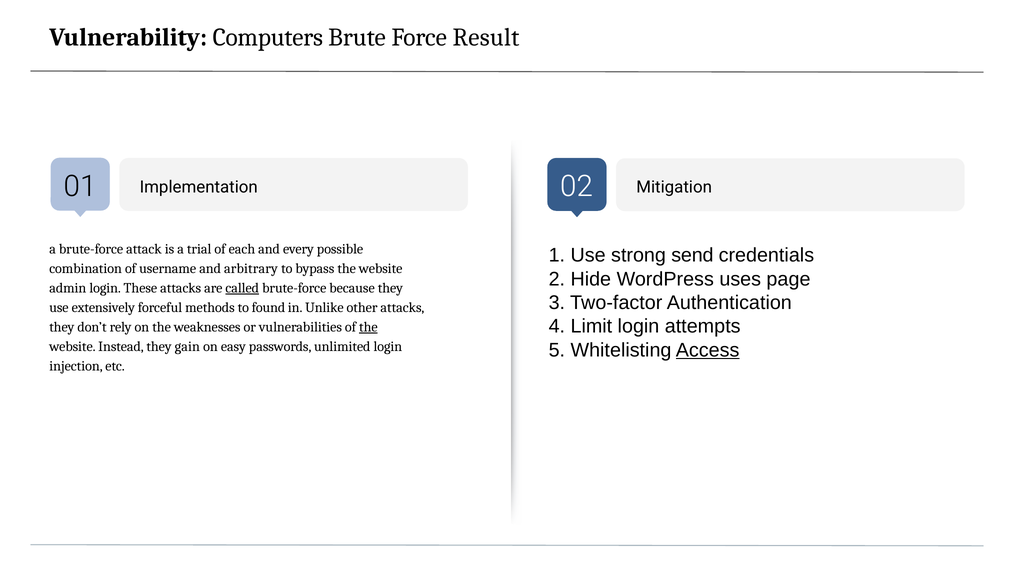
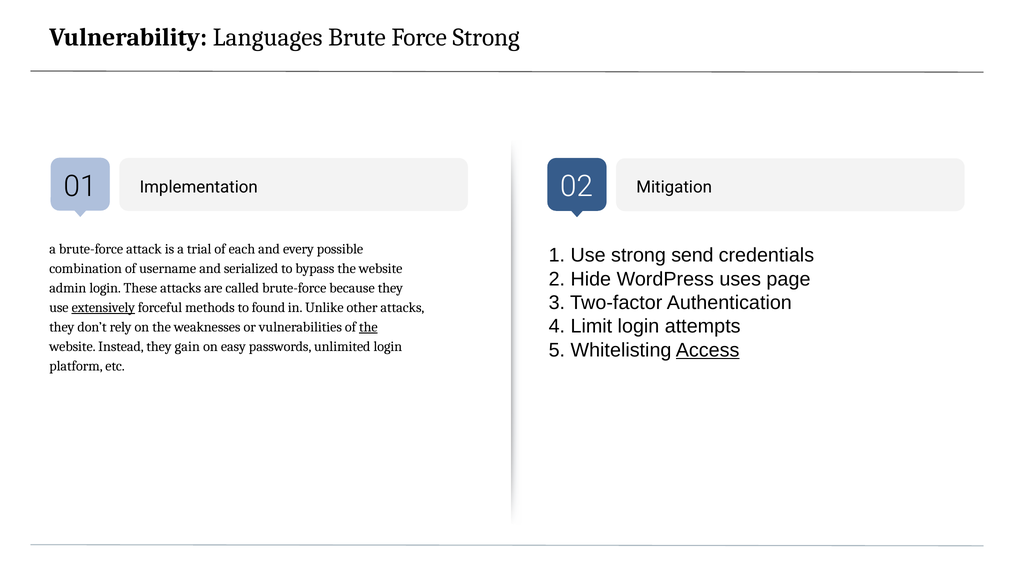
Computers: Computers -> Languages
Force Result: Result -> Strong
arbitrary: arbitrary -> serialized
called underline: present -> none
extensively underline: none -> present
injection: injection -> platform
